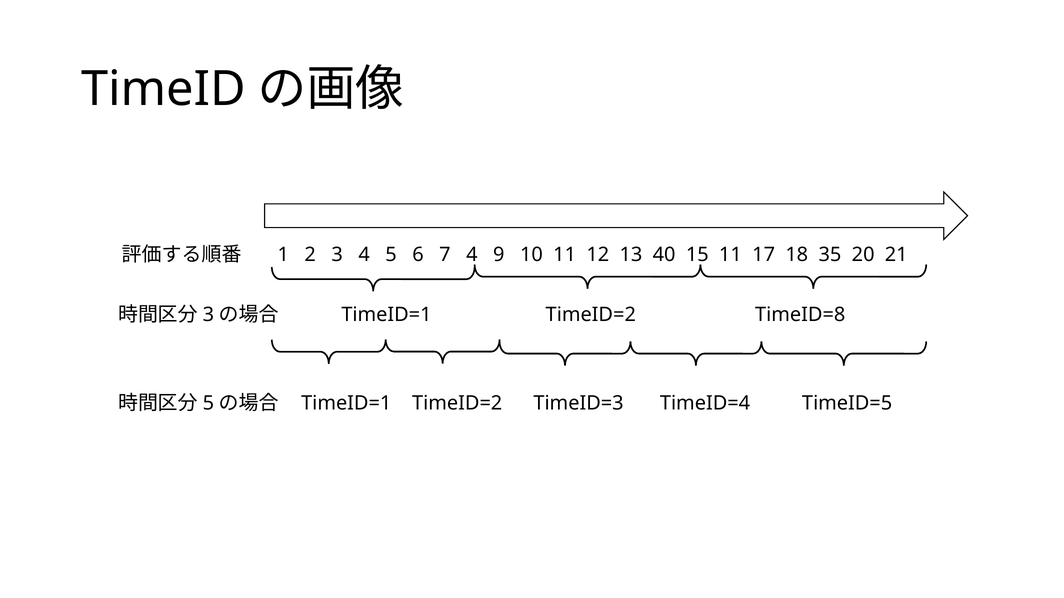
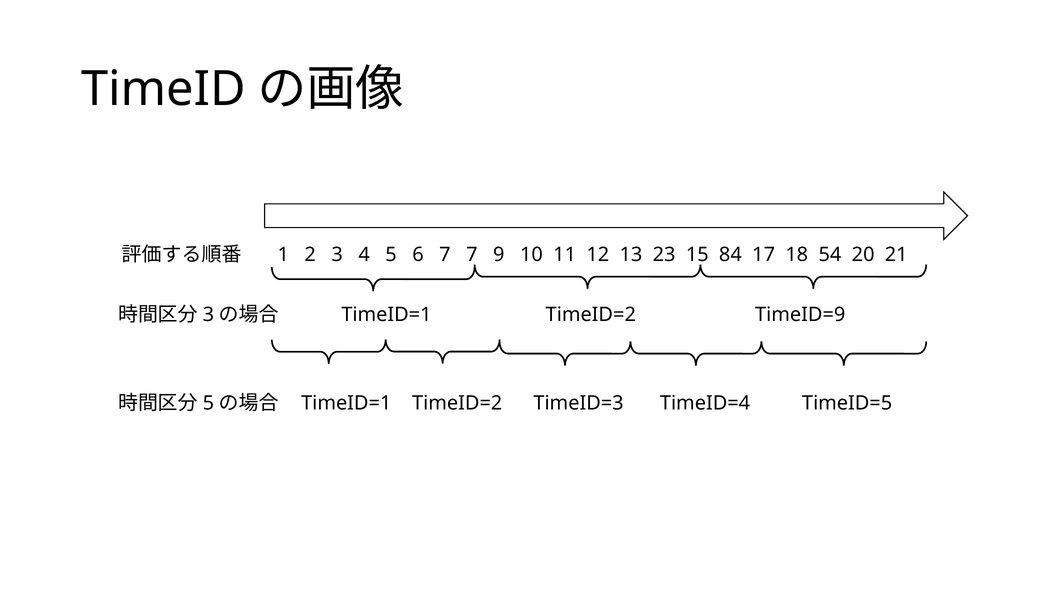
7 4: 4 -> 7
40: 40 -> 23
15 11: 11 -> 84
35: 35 -> 54
TimeID=8: TimeID=8 -> TimeID=9
